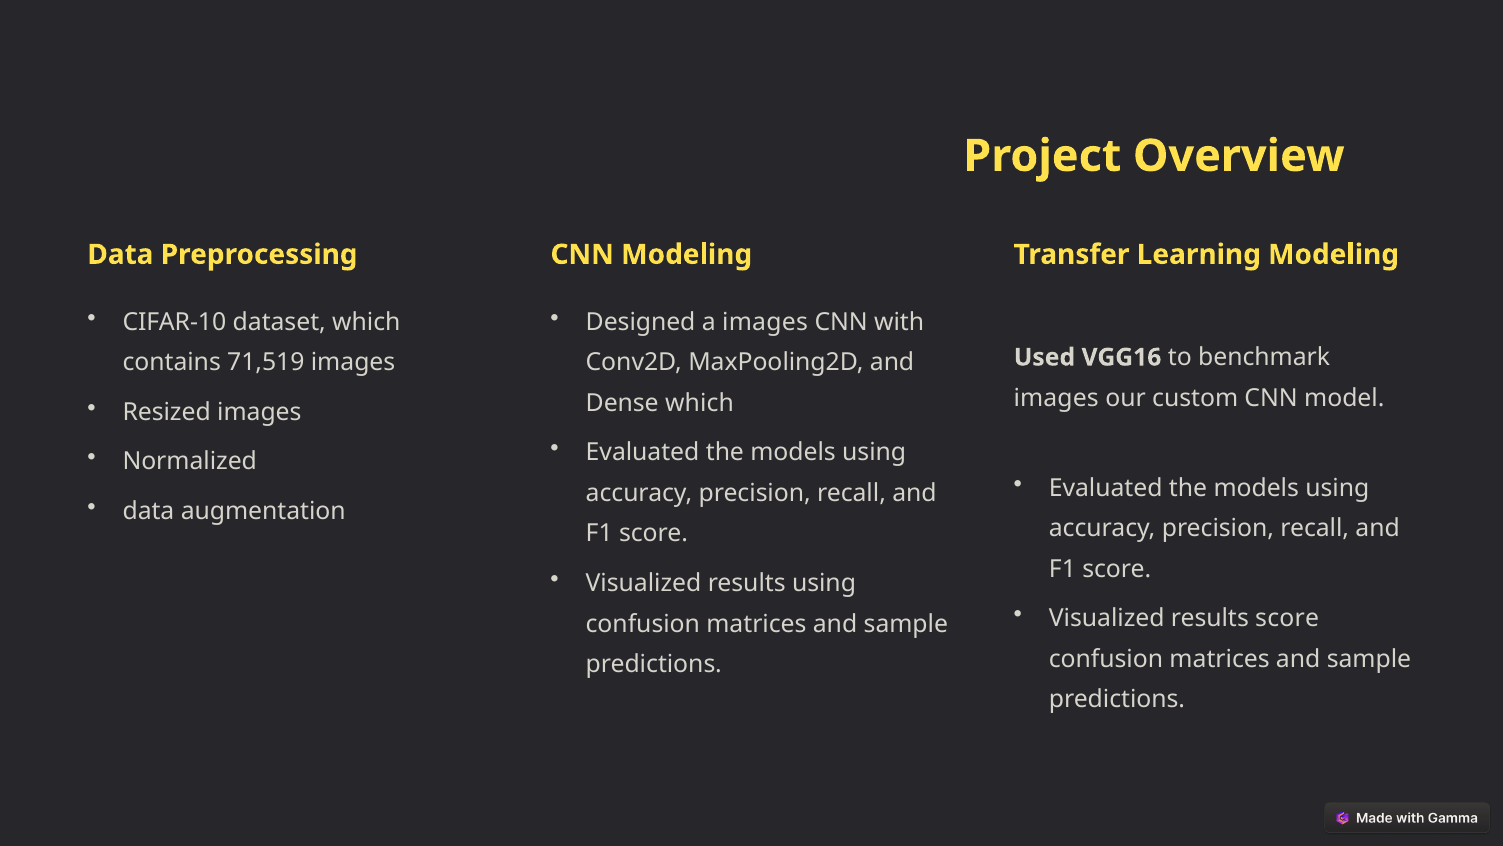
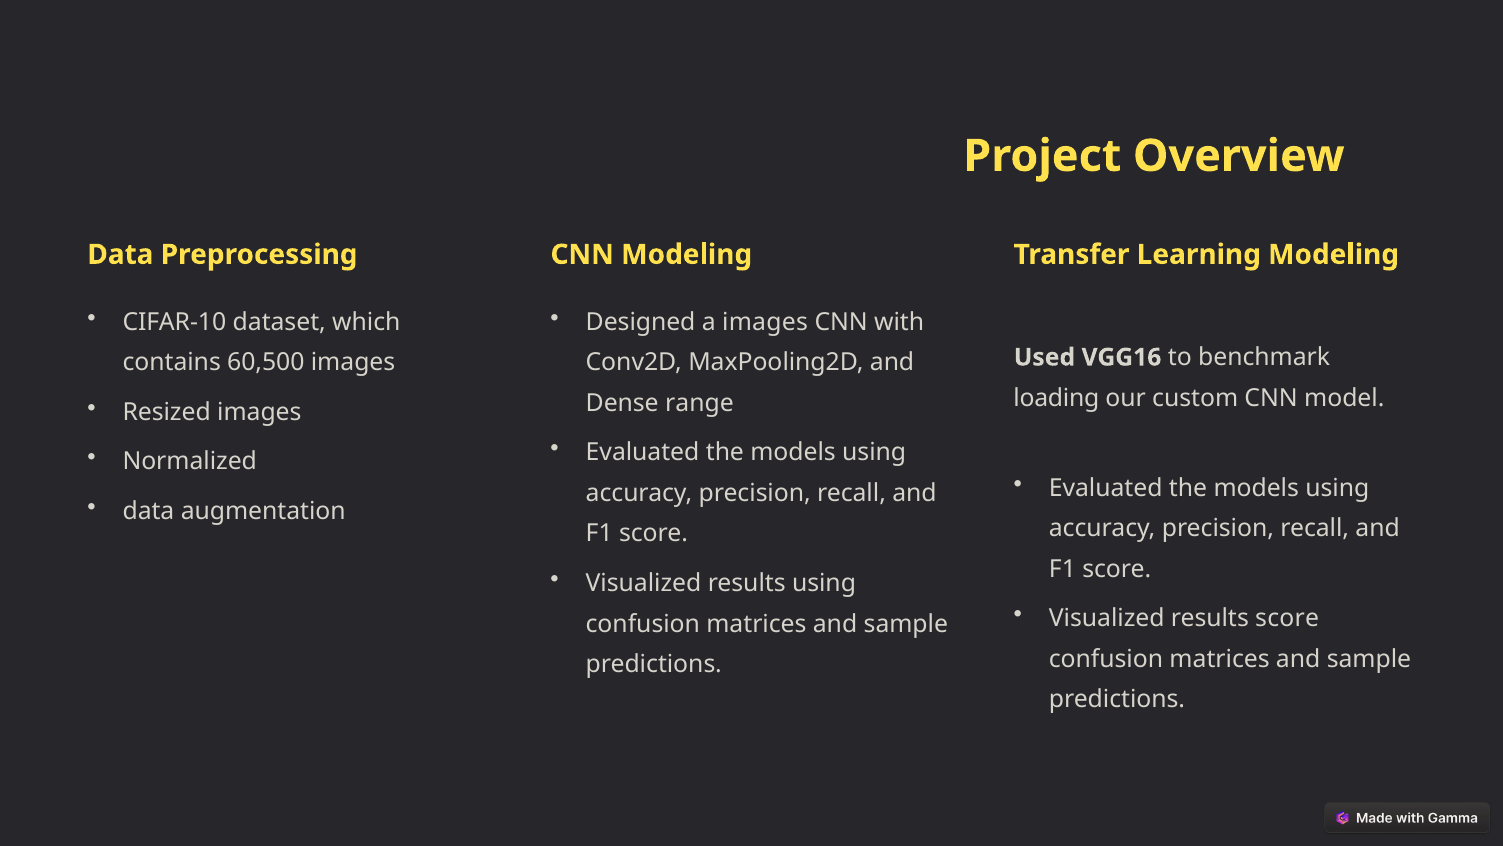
71,519: 71,519 -> 60,500
images at (1056, 398): images -> loading
Dense which: which -> range
